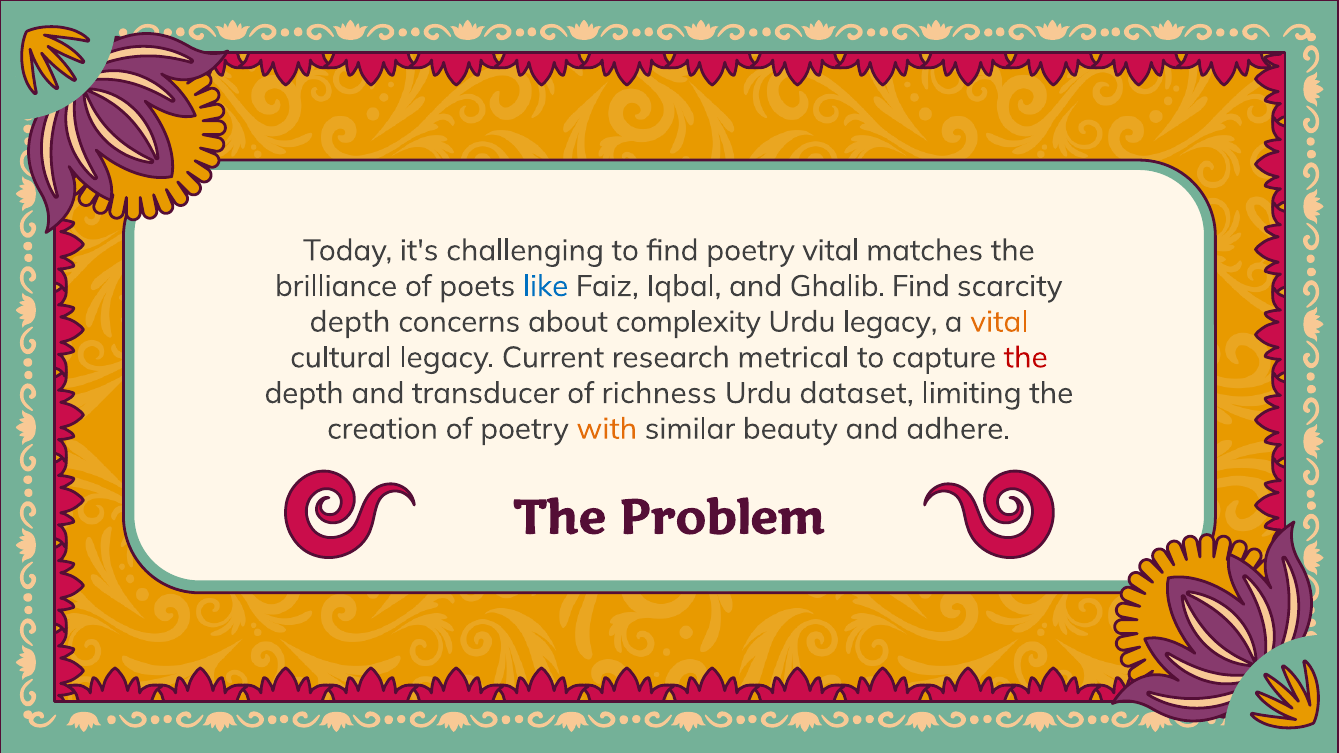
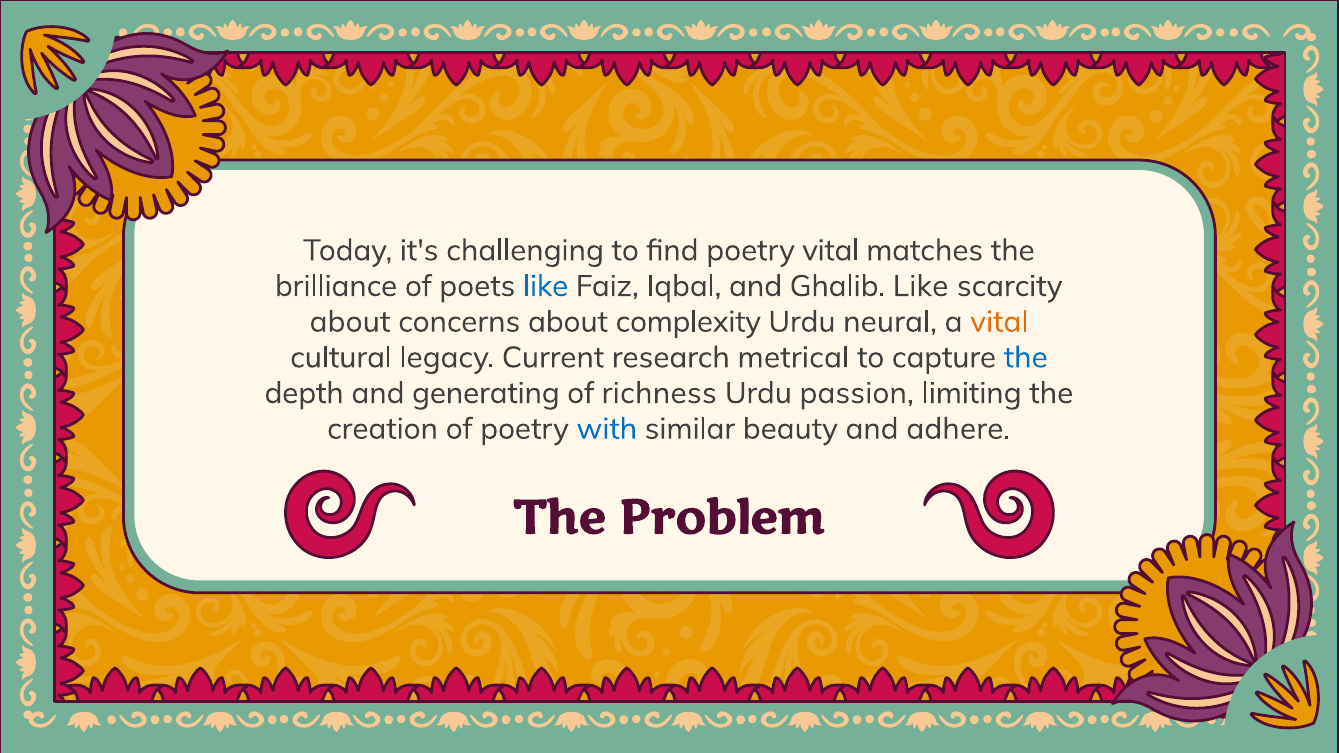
Ghalib Find: Find -> Like
depth at (350, 322): depth -> about
Urdu legacy: legacy -> neural
the at (1026, 358) colour: red -> blue
transducer: transducer -> generating
dataset: dataset -> passion
with colour: orange -> blue
